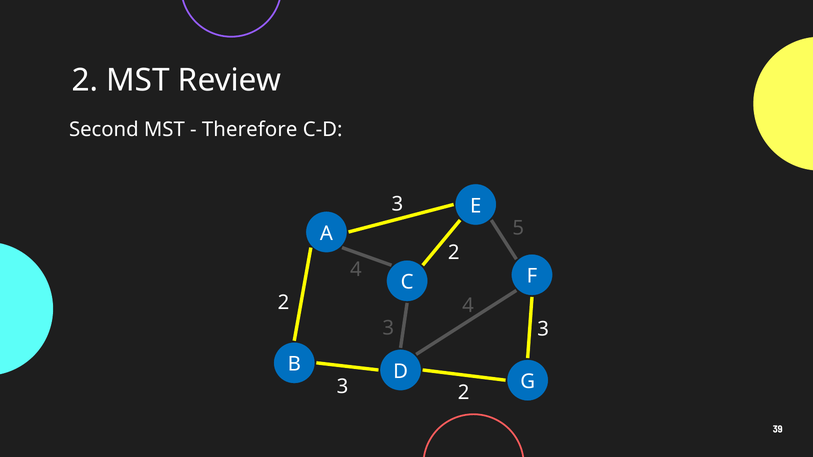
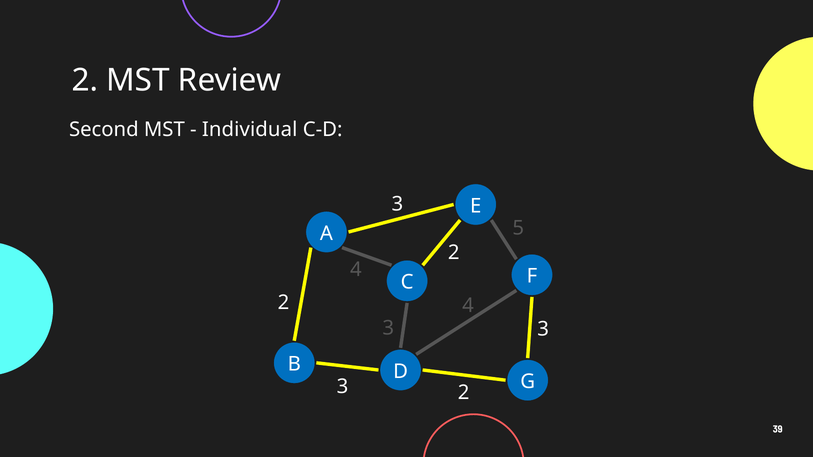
Therefore: Therefore -> Individual
